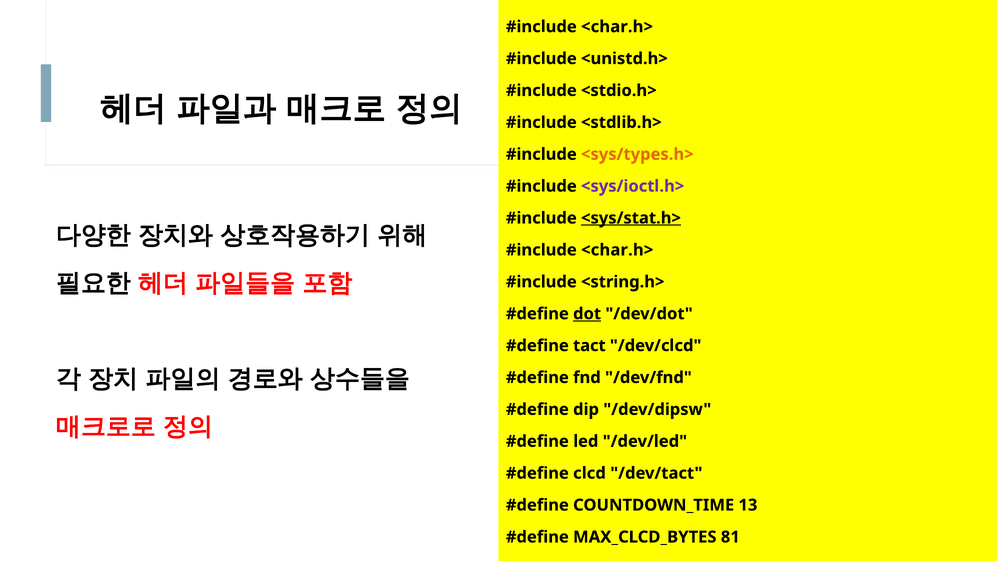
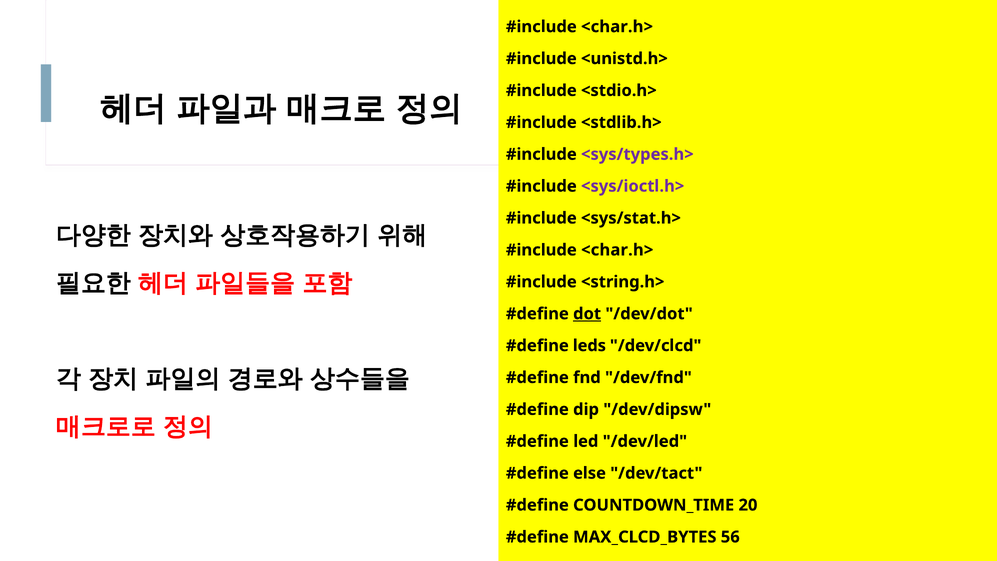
<sys/types.h> colour: orange -> purple
<sys/stat.h> underline: present -> none
tact: tact -> leds
clcd: clcd -> else
13: 13 -> 20
81: 81 -> 56
